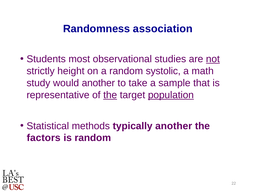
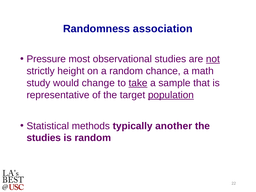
Students: Students -> Pressure
systolic: systolic -> chance
would another: another -> change
take underline: none -> present
the at (110, 95) underline: present -> none
factors at (44, 138): factors -> studies
